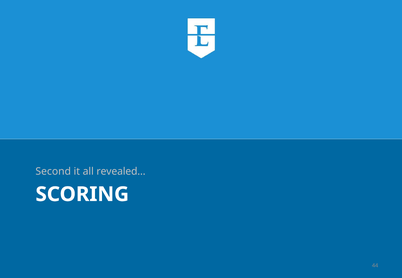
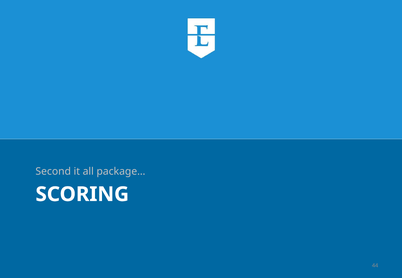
revealed…: revealed… -> package…
